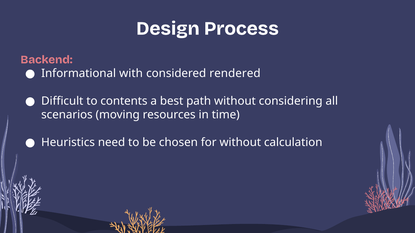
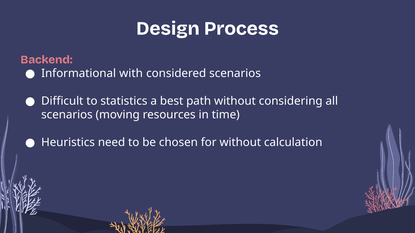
considered rendered: rendered -> scenarios
contents: contents -> statistics
